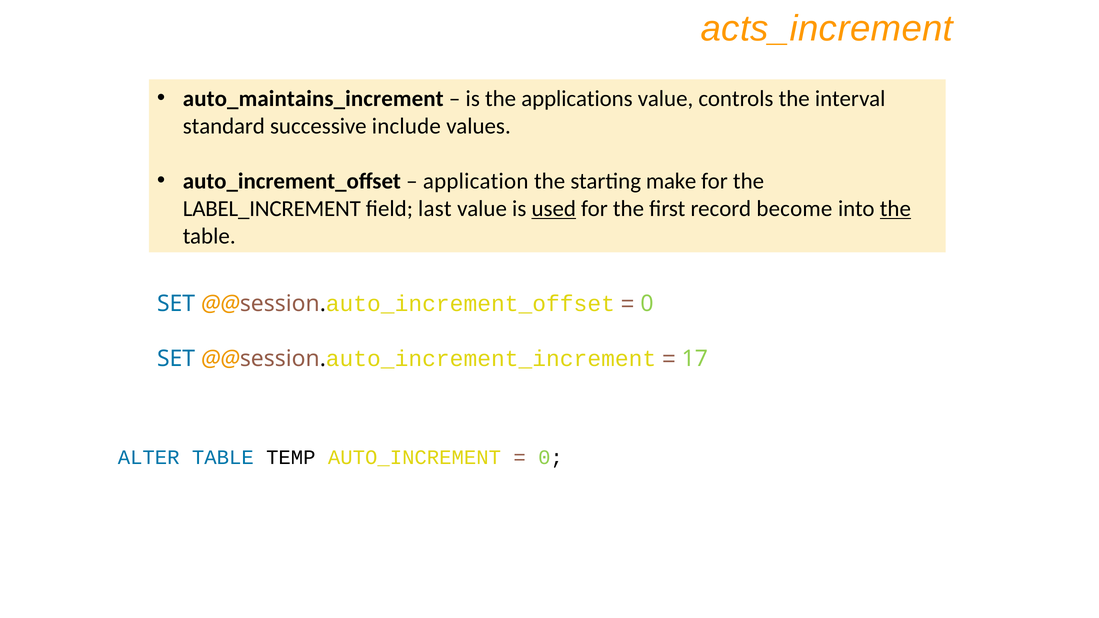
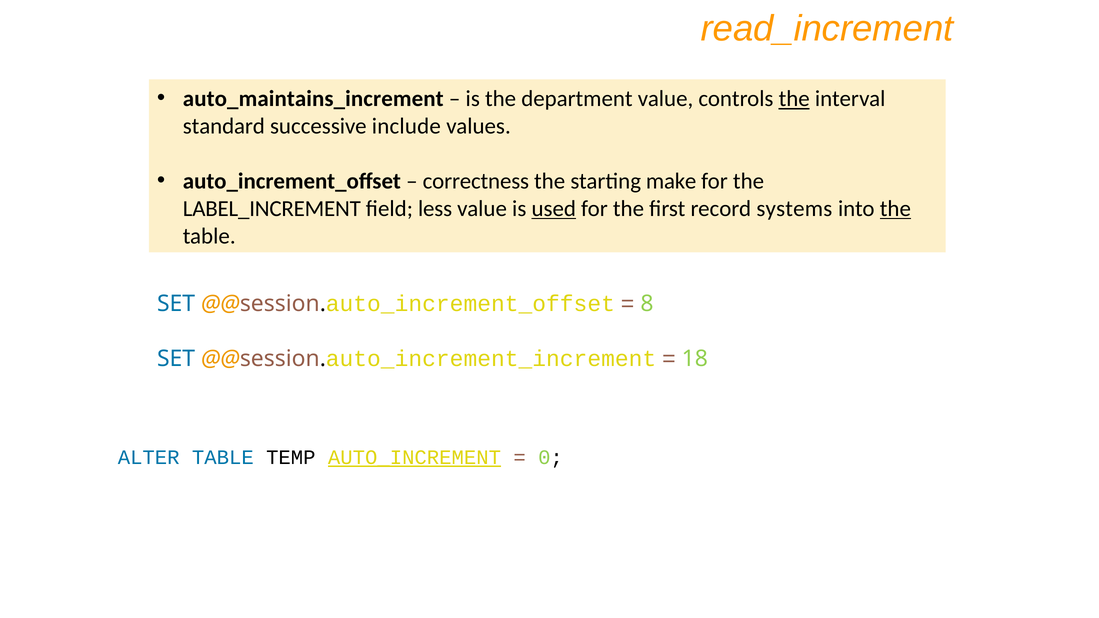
acts_increment: acts_increment -> read_increment
applications: applications -> department
the at (794, 99) underline: none -> present
application: application -> correctness
last: last -> less
become: become -> systems
0 at (647, 304): 0 -> 8
17: 17 -> 18
AUTO_INCREMENT underline: none -> present
